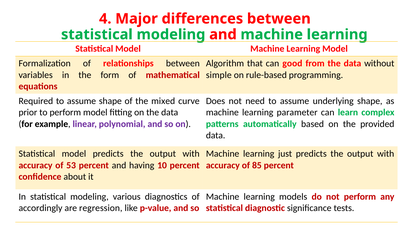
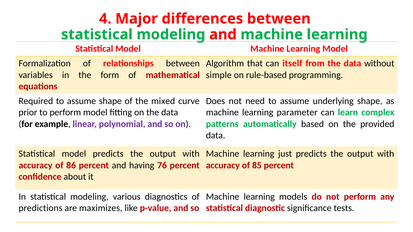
good: good -> itself
53: 53 -> 86
10: 10 -> 76
accordingly: accordingly -> predictions
regression: regression -> maximizes
